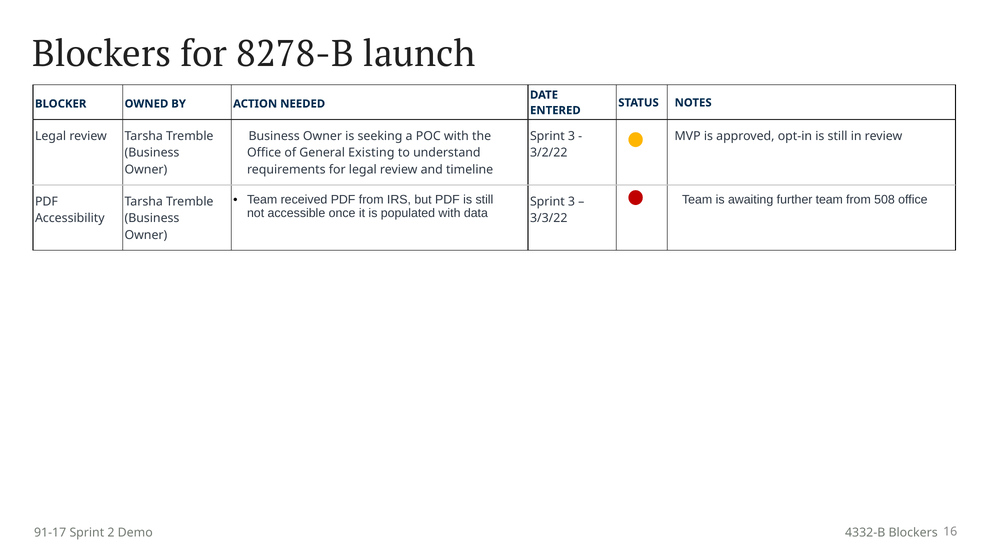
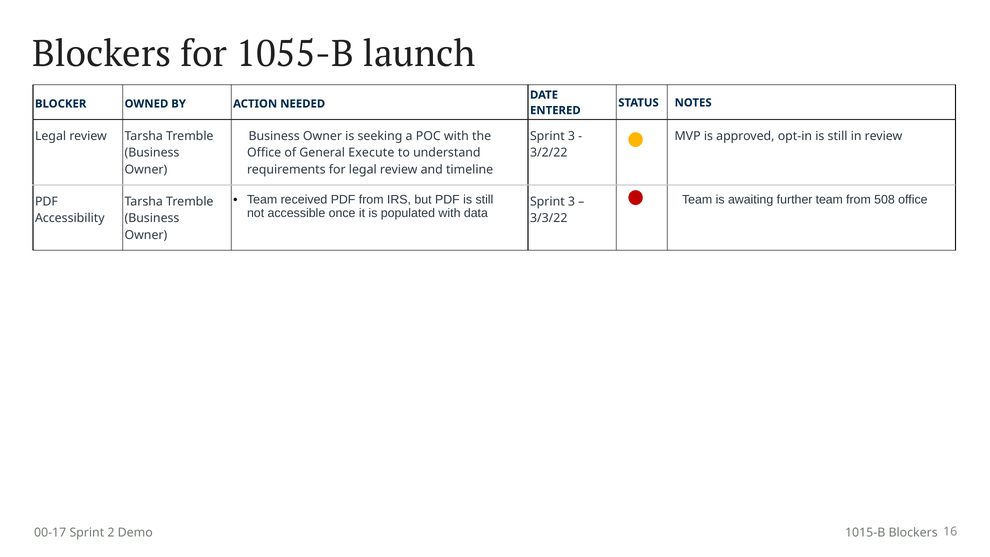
8278-B: 8278-B -> 1055-B
Existing: Existing -> Execute
91-17: 91-17 -> 00-17
4332-B: 4332-B -> 1015-B
